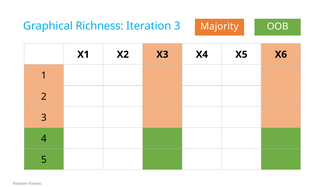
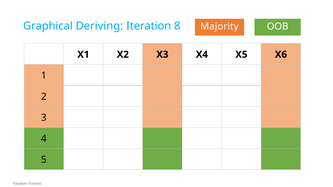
Richness: Richness -> Deriving
Iteration 3: 3 -> 8
